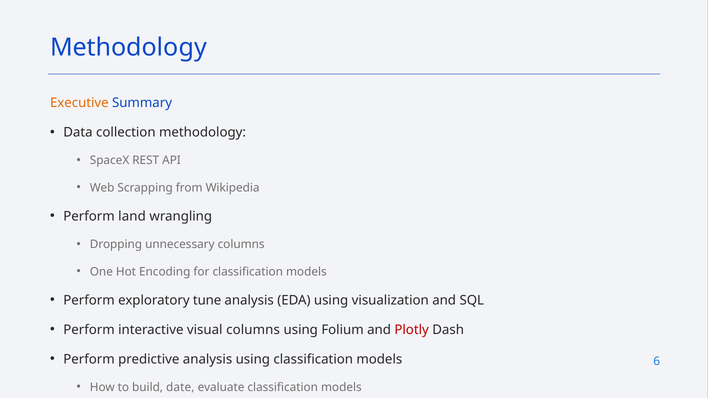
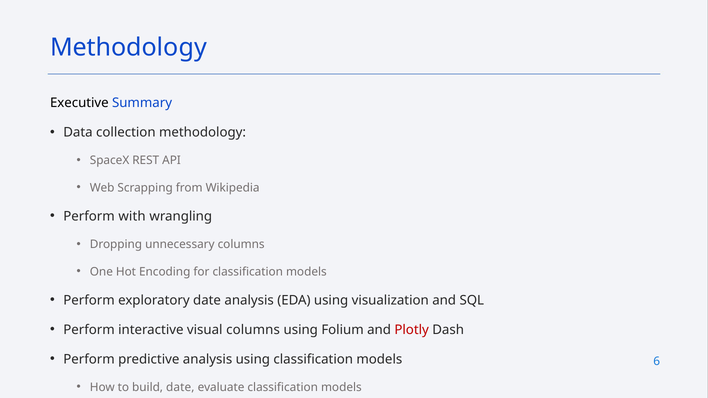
Executive colour: orange -> black
land: land -> with
exploratory tune: tune -> date
